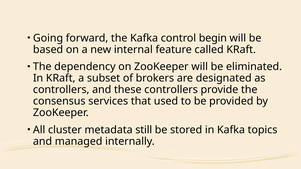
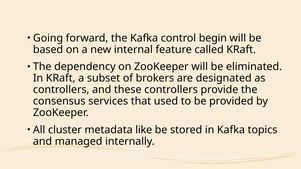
still: still -> like
